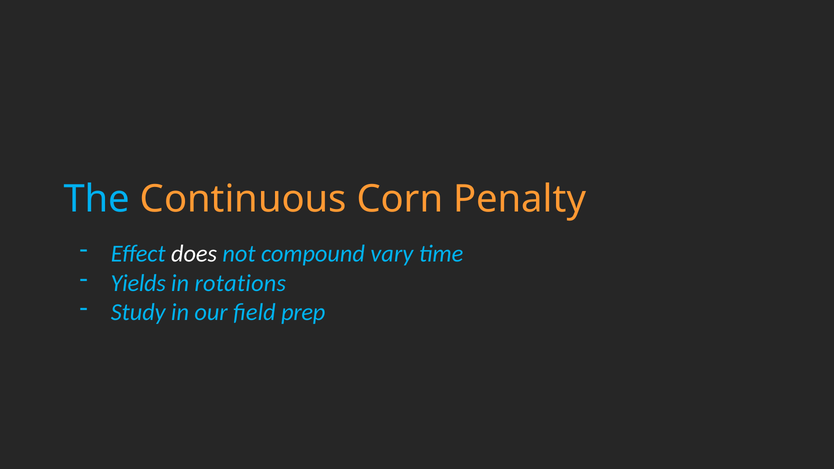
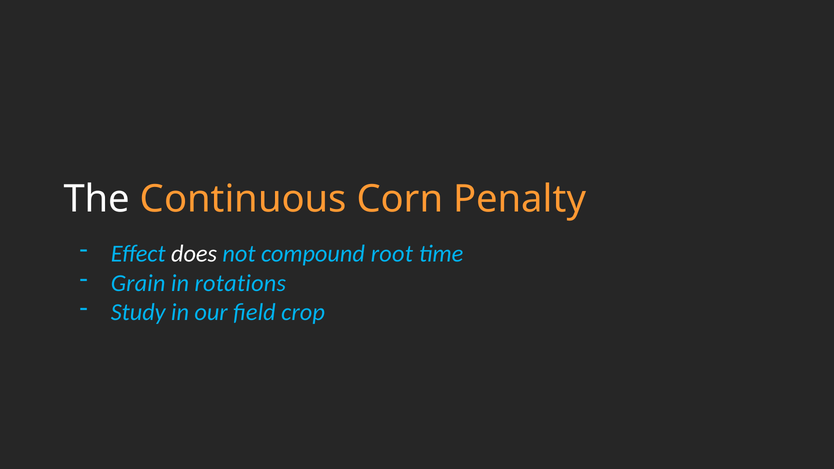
The colour: light blue -> white
vary: vary -> root
Yields: Yields -> Grain
prep: prep -> crop
